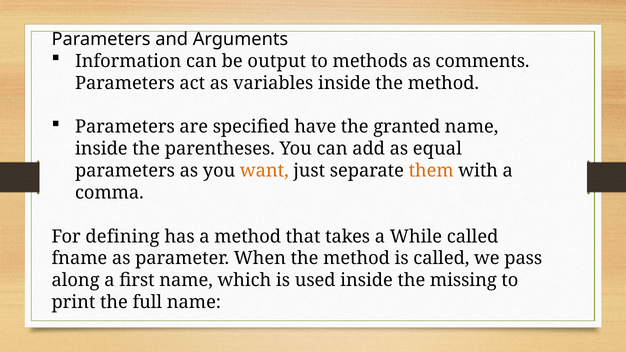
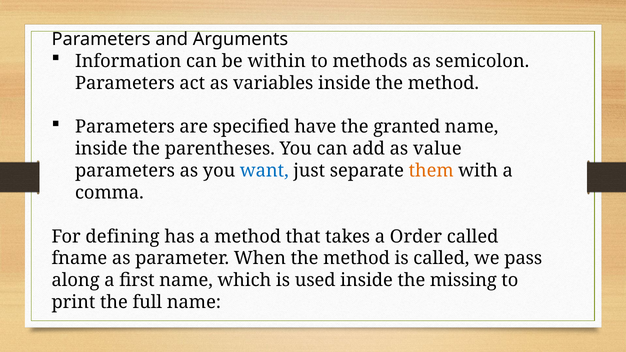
output: output -> within
comments: comments -> semicolon
equal: equal -> value
want colour: orange -> blue
While: While -> Order
